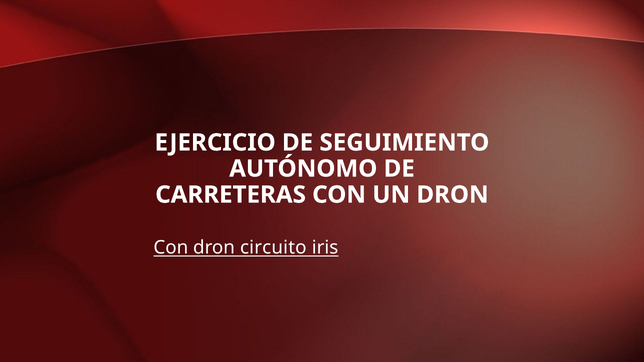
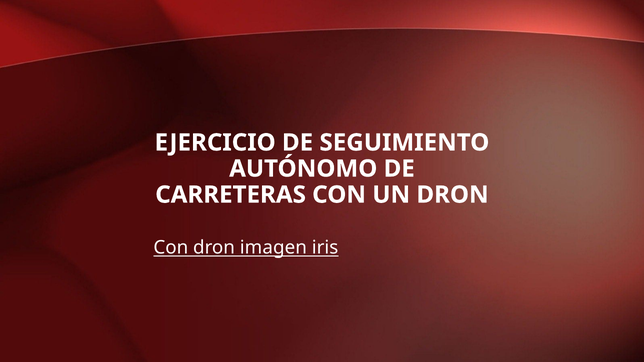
circuito: circuito -> imagen
